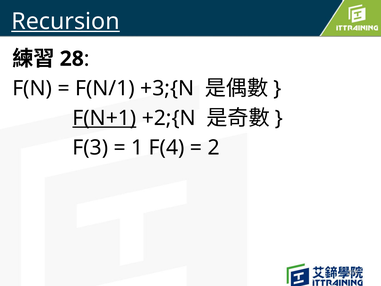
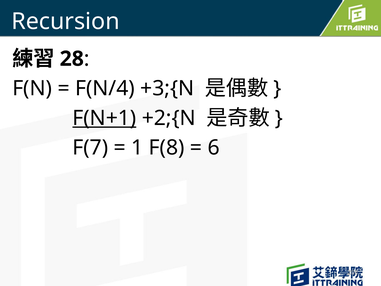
Recursion underline: present -> none
F(N/1: F(N/1 -> F(N/4
F(3: F(3 -> F(7
F(4: F(4 -> F(8
2: 2 -> 6
